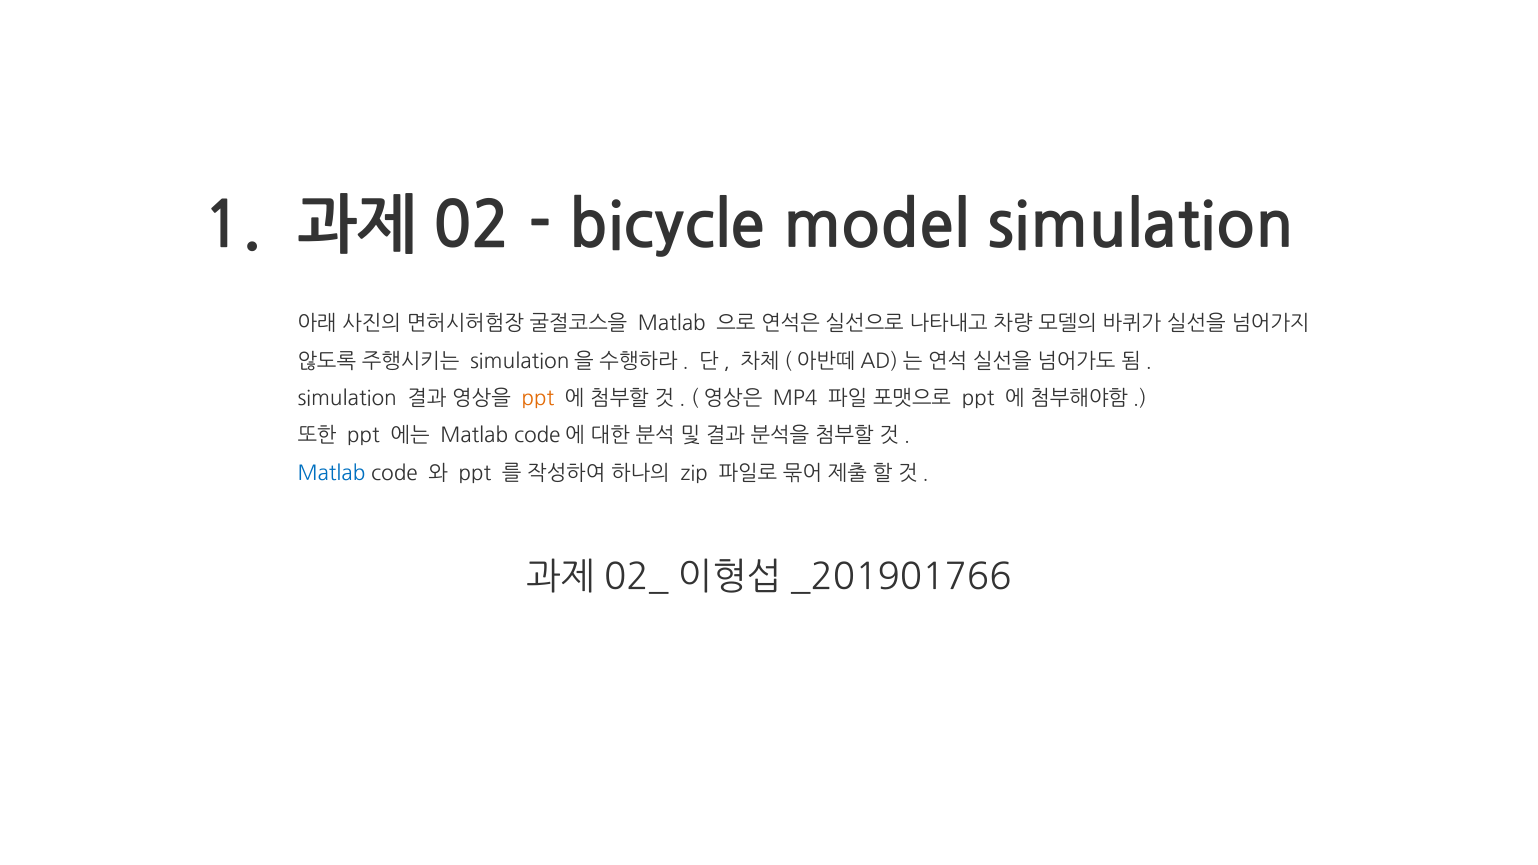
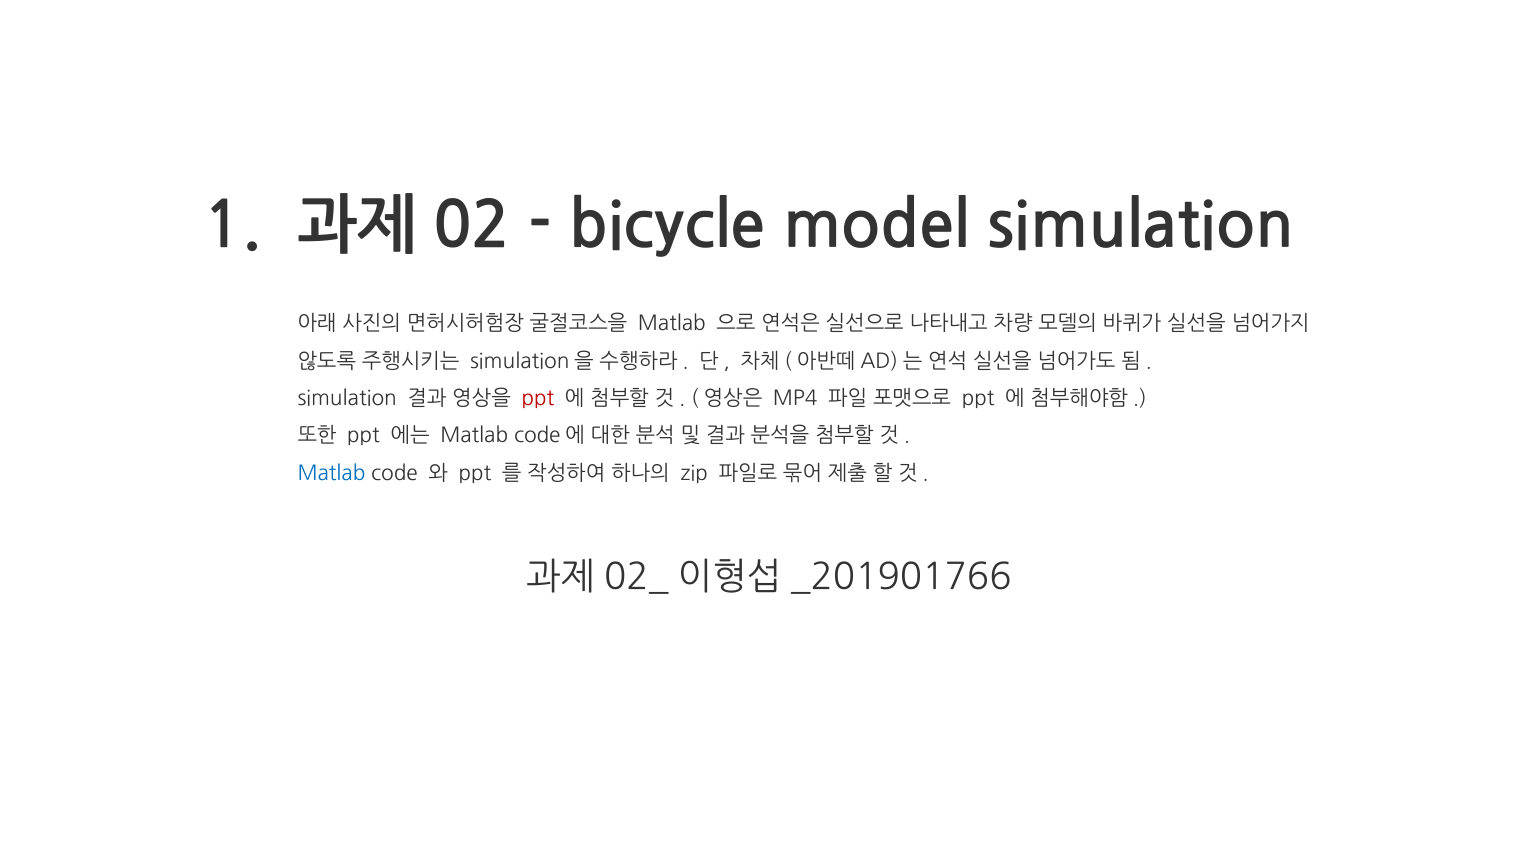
ppt at (538, 399) colour: orange -> red
